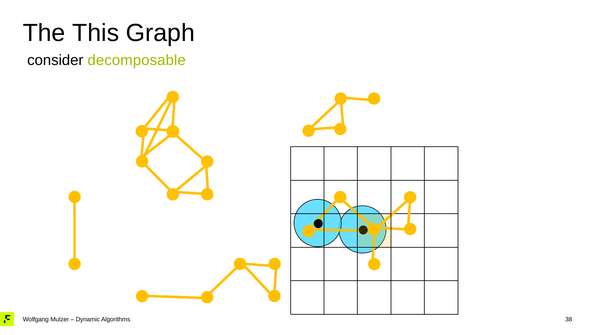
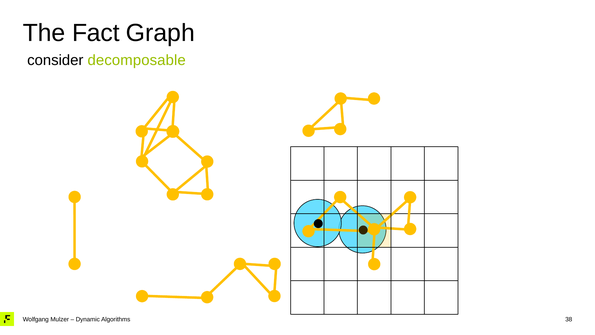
This: This -> Fact
